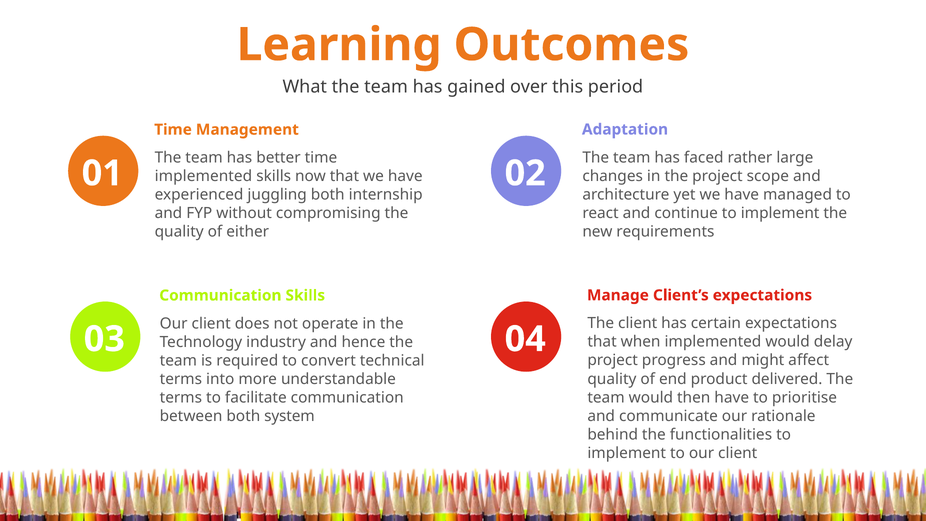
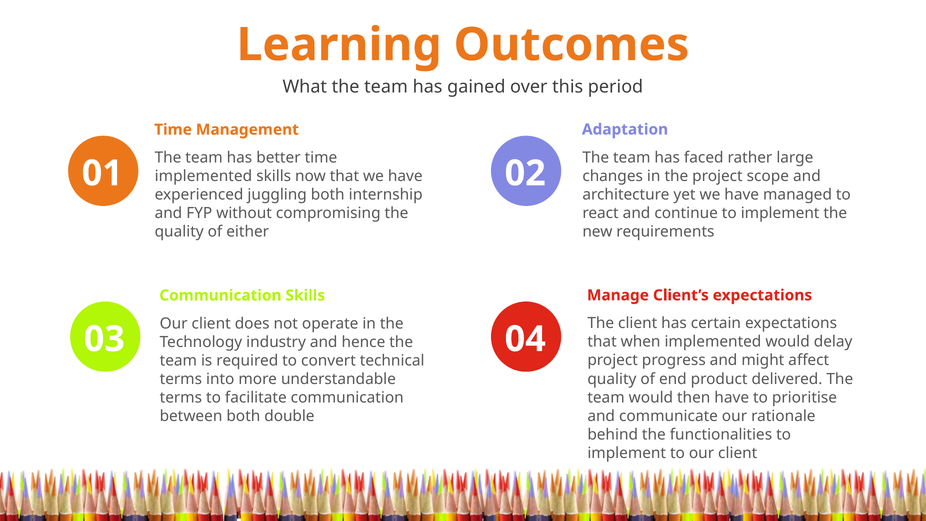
system: system -> double
